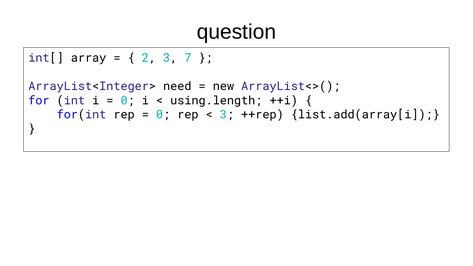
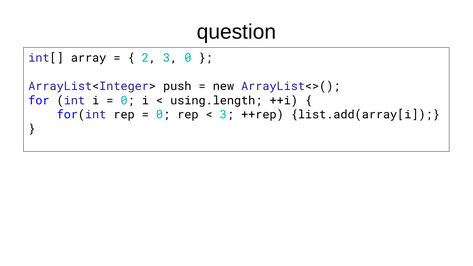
3 7: 7 -> 0
need: need -> push
